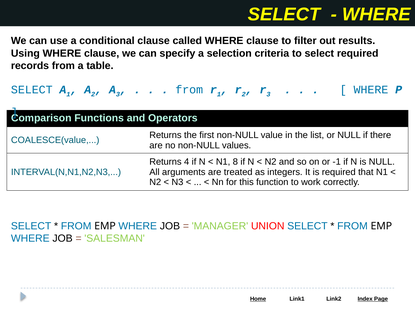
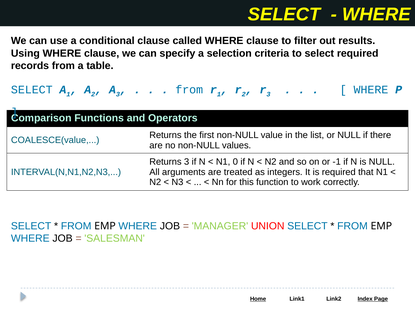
Returns 4: 4 -> 3
8: 8 -> 0
